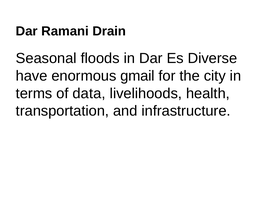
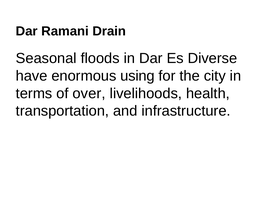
gmail: gmail -> using
data: data -> over
